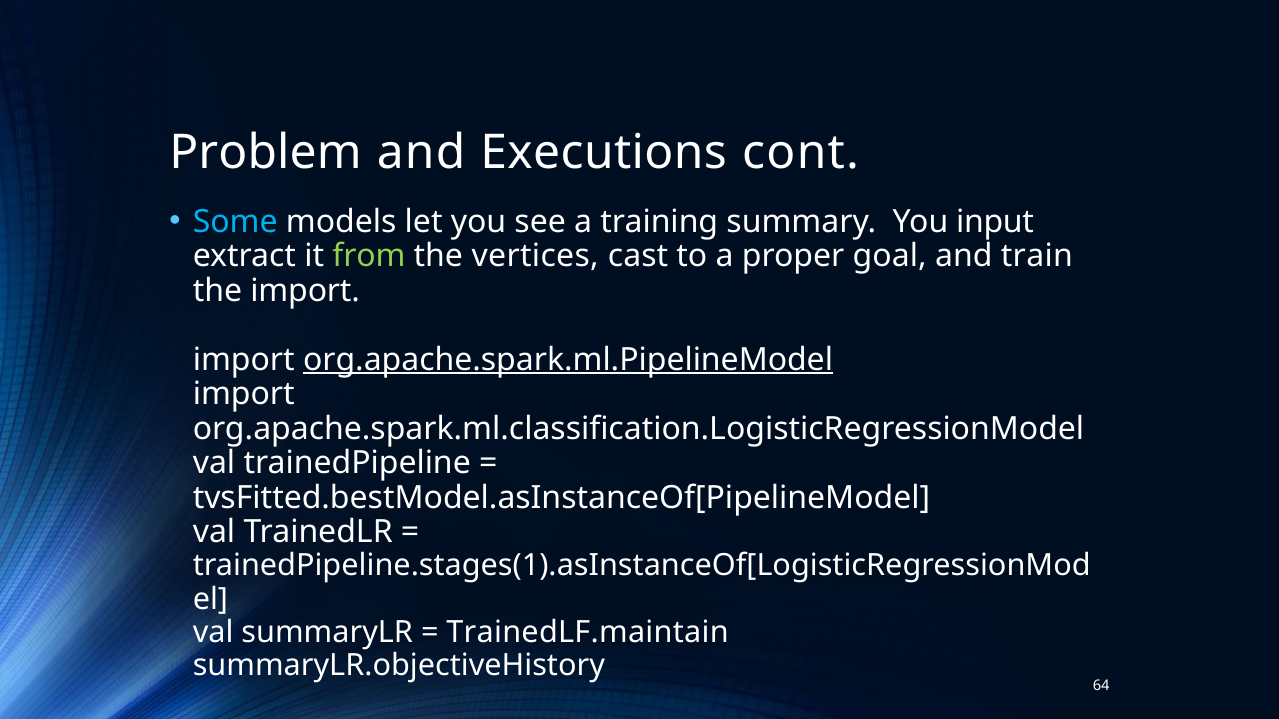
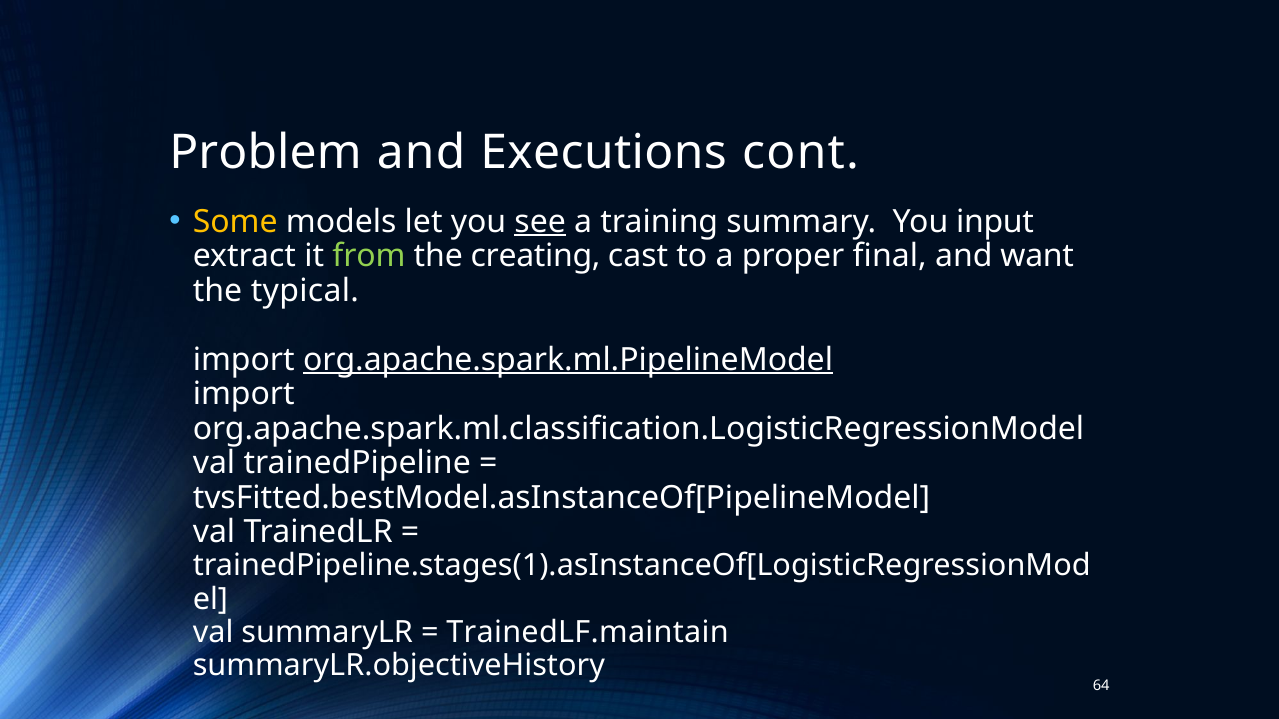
Some colour: light blue -> yellow
see underline: none -> present
vertices: vertices -> creating
goal: goal -> final
train: train -> want
the import: import -> typical
